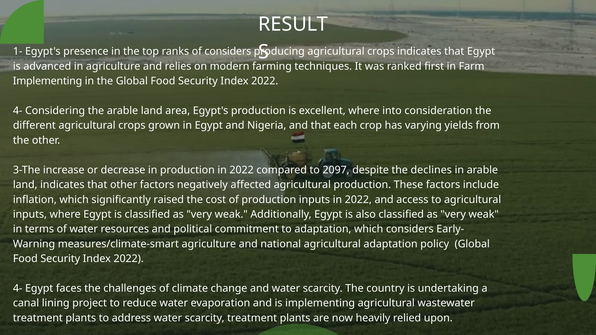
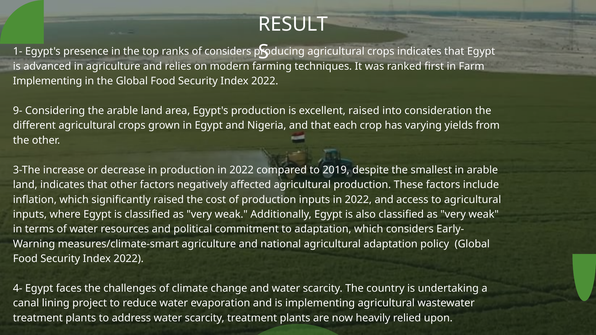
4- at (18, 111): 4- -> 9-
excellent where: where -> raised
2097: 2097 -> 2019
declines: declines -> smallest
